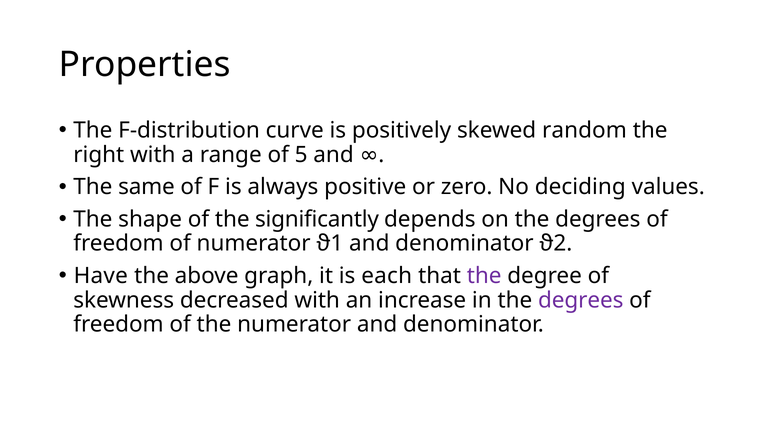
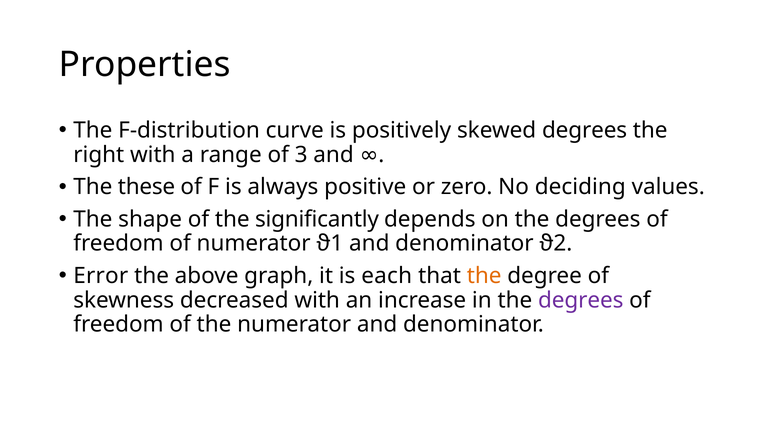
skewed random: random -> degrees
5: 5 -> 3
same: same -> these
Have: Have -> Error
the at (484, 276) colour: purple -> orange
